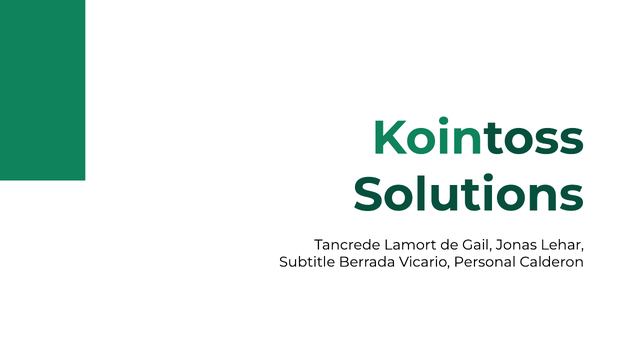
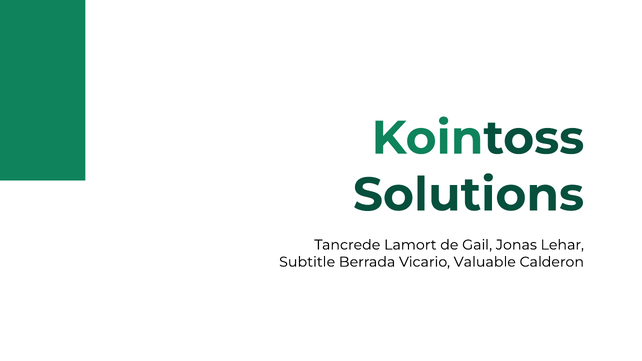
Personal: Personal -> Valuable
